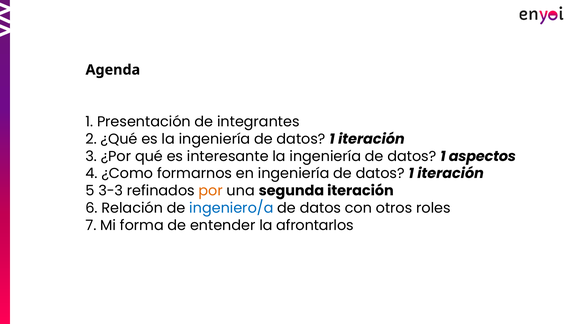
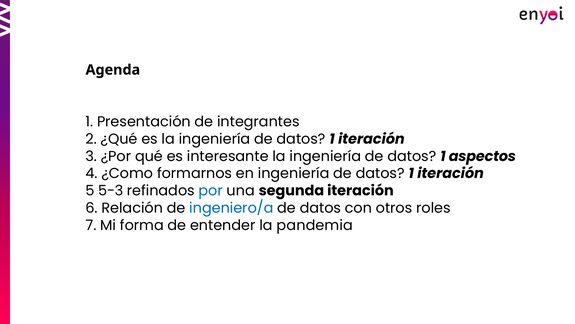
3-3: 3-3 -> 5-3
por colour: orange -> blue
afrontarlos: afrontarlos -> pandemia
